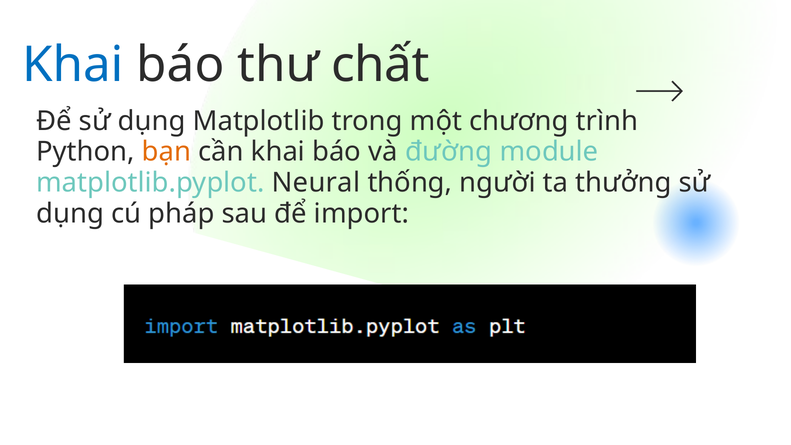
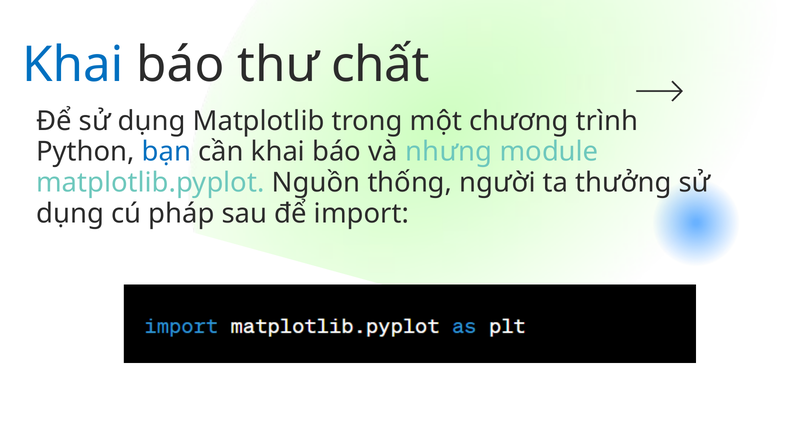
bạn colour: orange -> blue
đường: đường -> nhưng
Neural: Neural -> Nguồn
